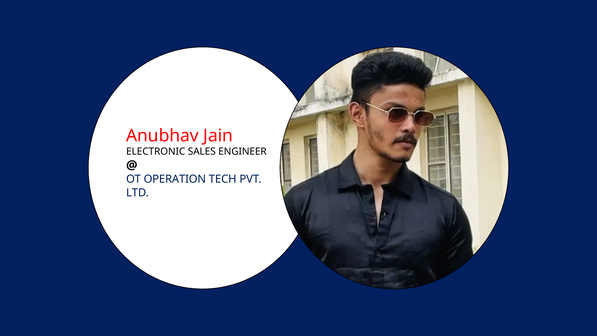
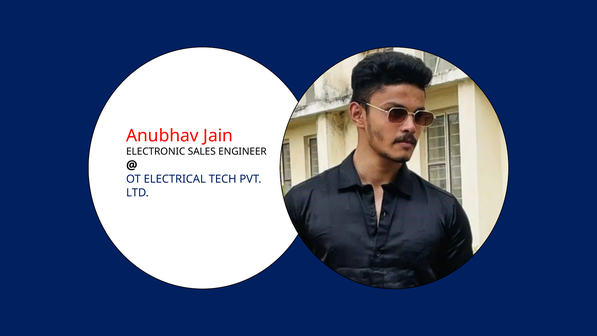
OPERATION: OPERATION -> ELECTRICAL
